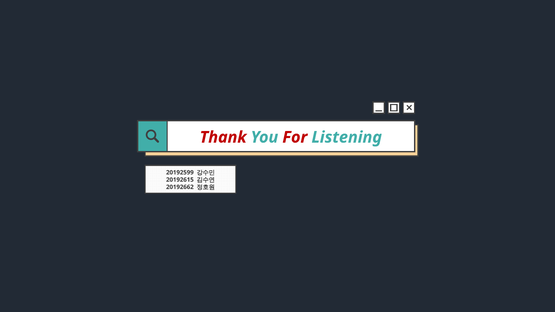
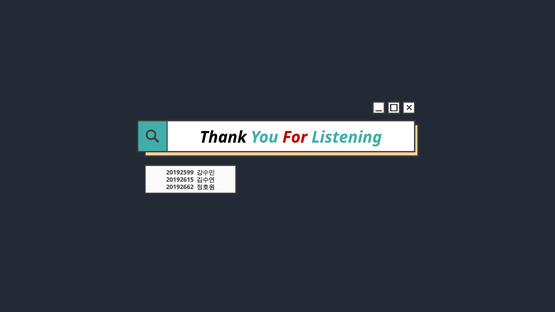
Thank colour: red -> black
